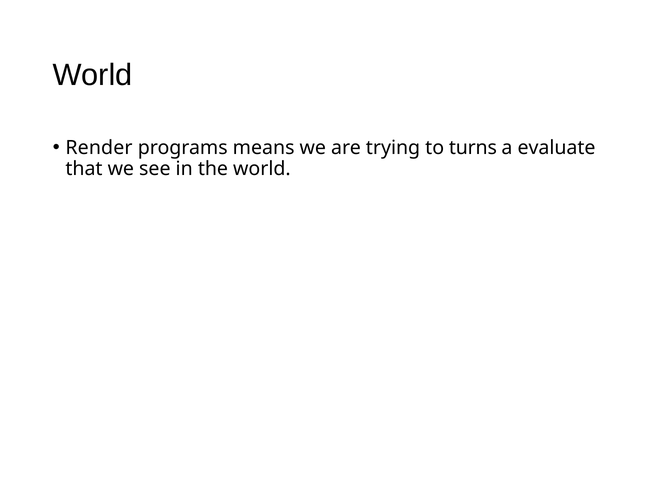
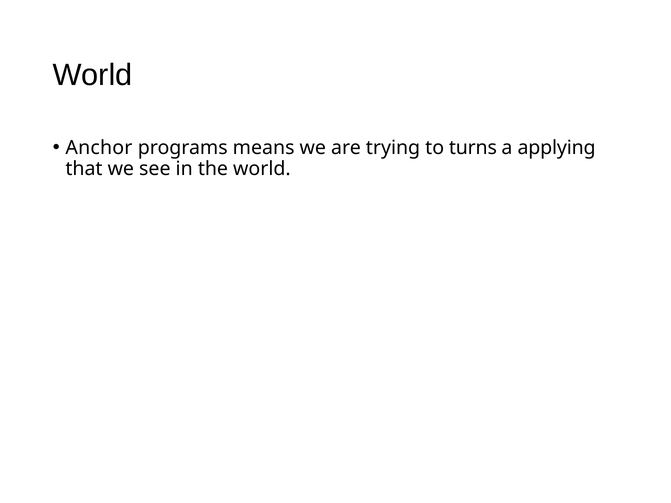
Render: Render -> Anchor
evaluate: evaluate -> applying
